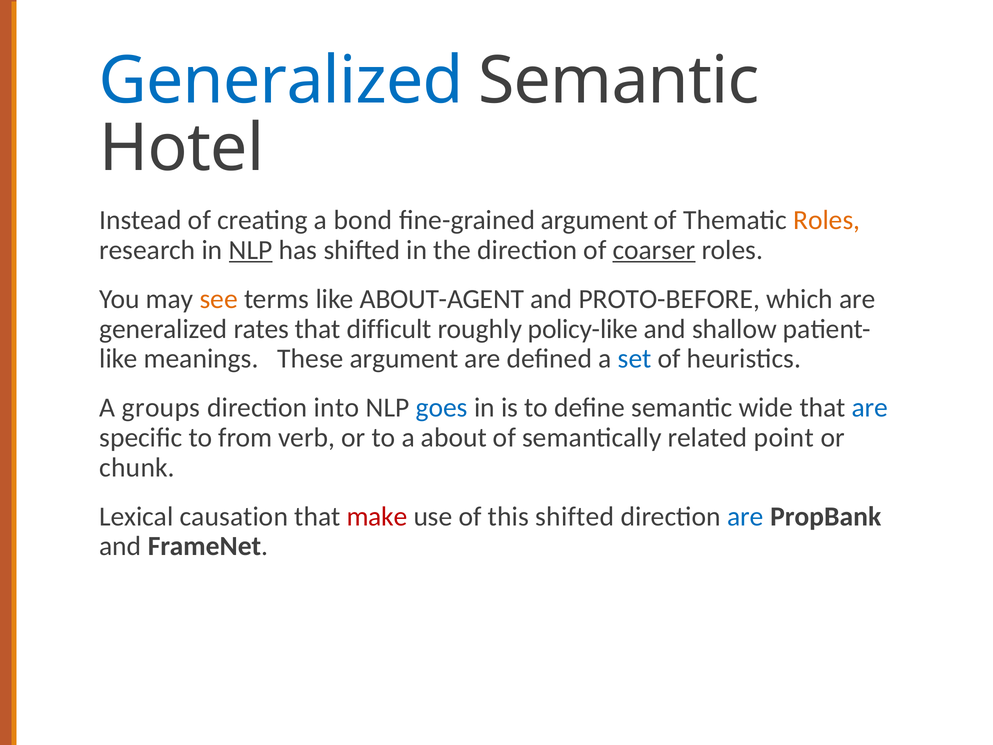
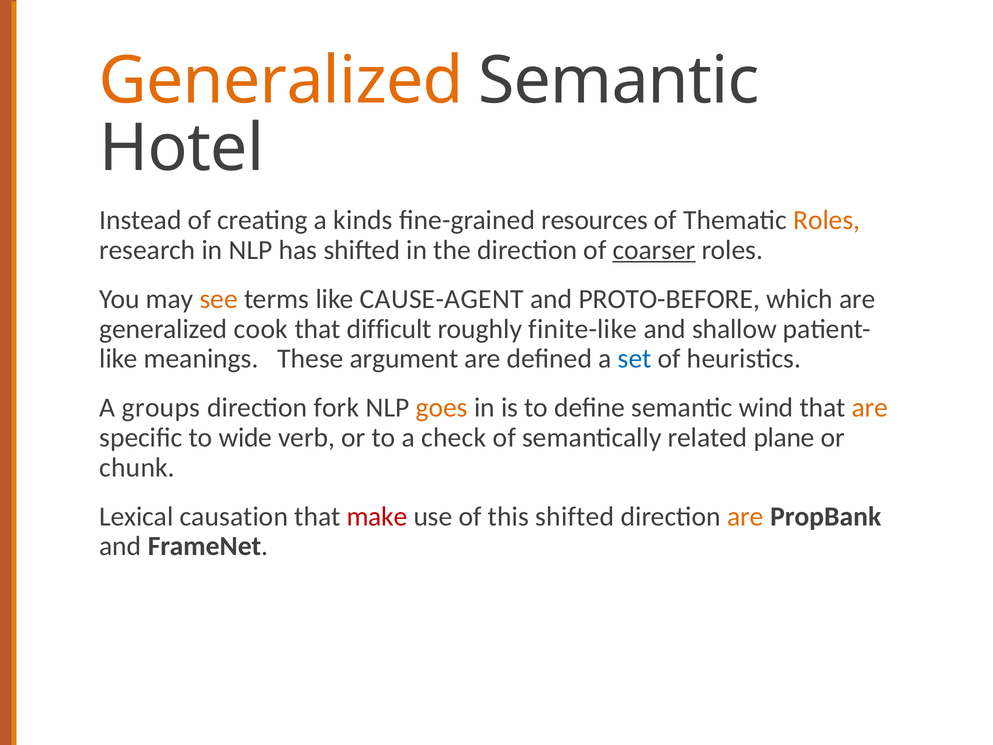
Generalized at (281, 81) colour: blue -> orange
bond: bond -> kinds
fine-grained argument: argument -> resources
NLP at (251, 250) underline: present -> none
ABOUT-AGENT: ABOUT-AGENT -> CAUSE-AGENT
rates: rates -> cook
policy-like: policy-like -> finite-like
into: into -> fork
goes colour: blue -> orange
wide: wide -> wind
are at (870, 408) colour: blue -> orange
from: from -> wide
about: about -> check
point: point -> plane
are at (745, 516) colour: blue -> orange
